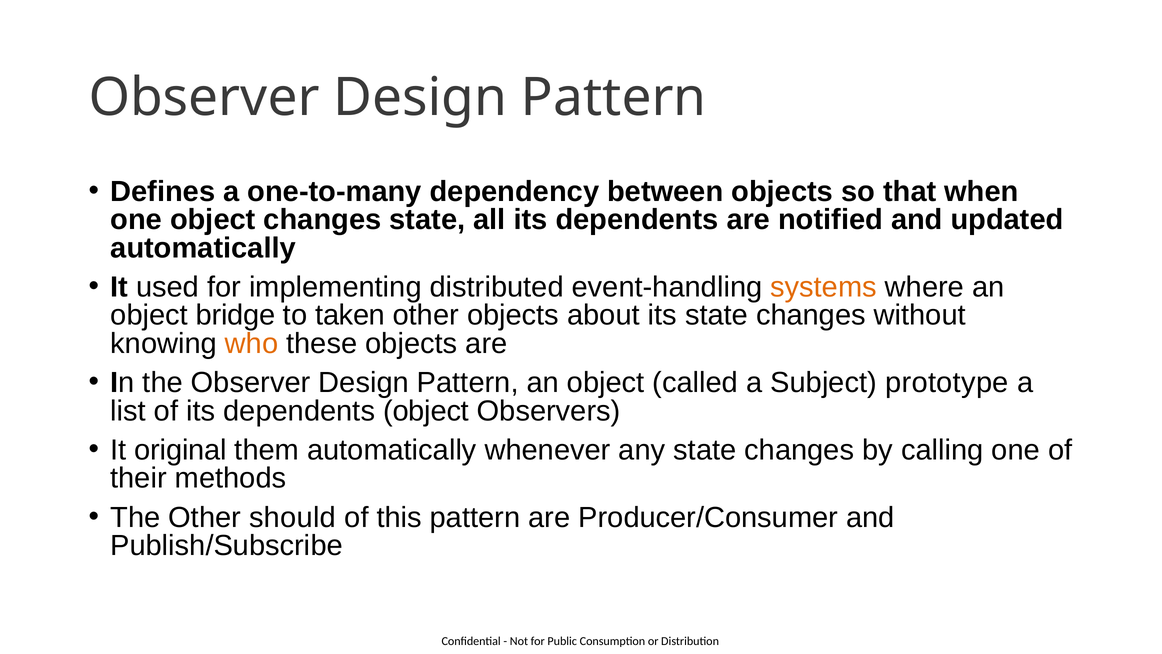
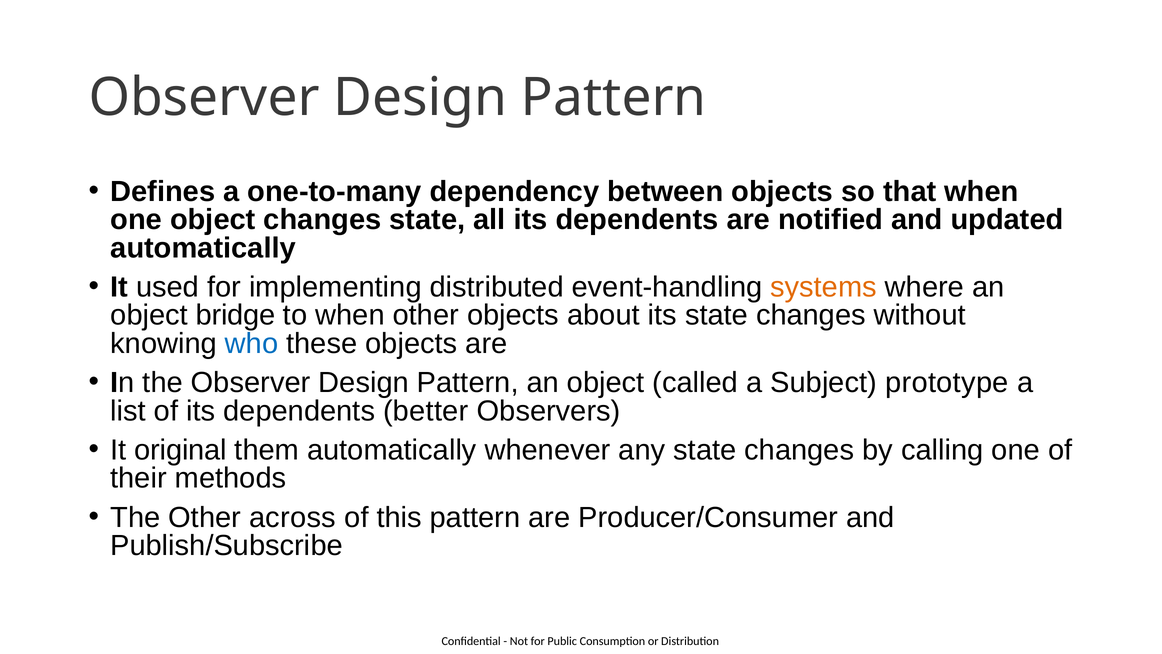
to taken: taken -> when
who colour: orange -> blue
dependents object: object -> better
should: should -> across
